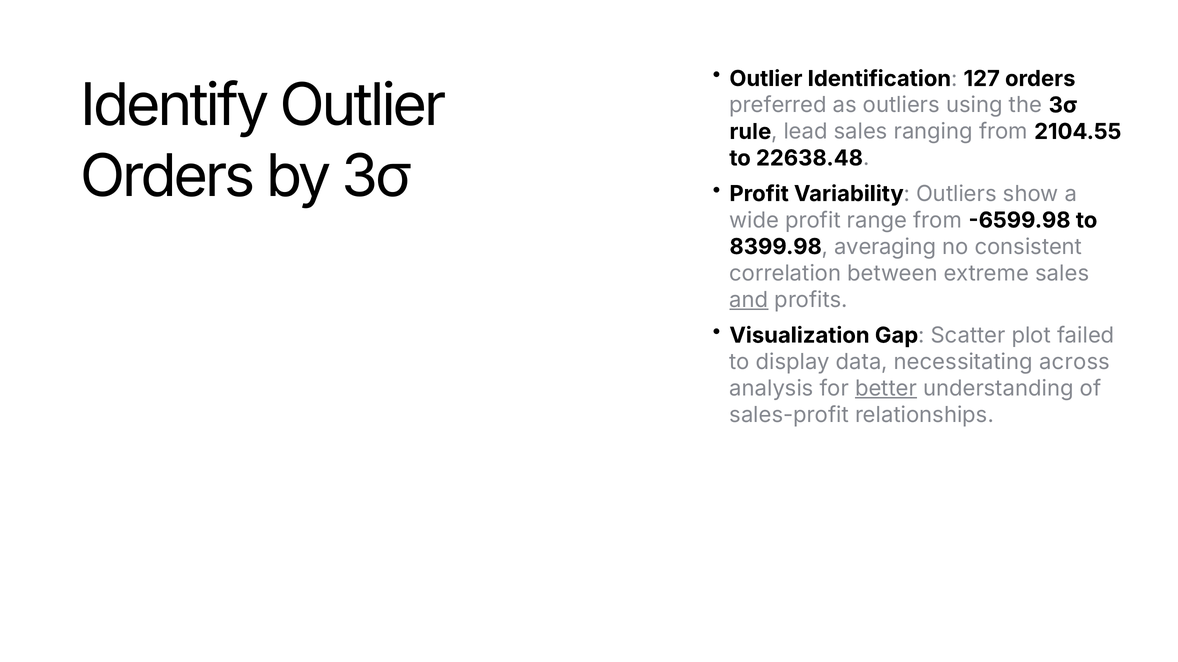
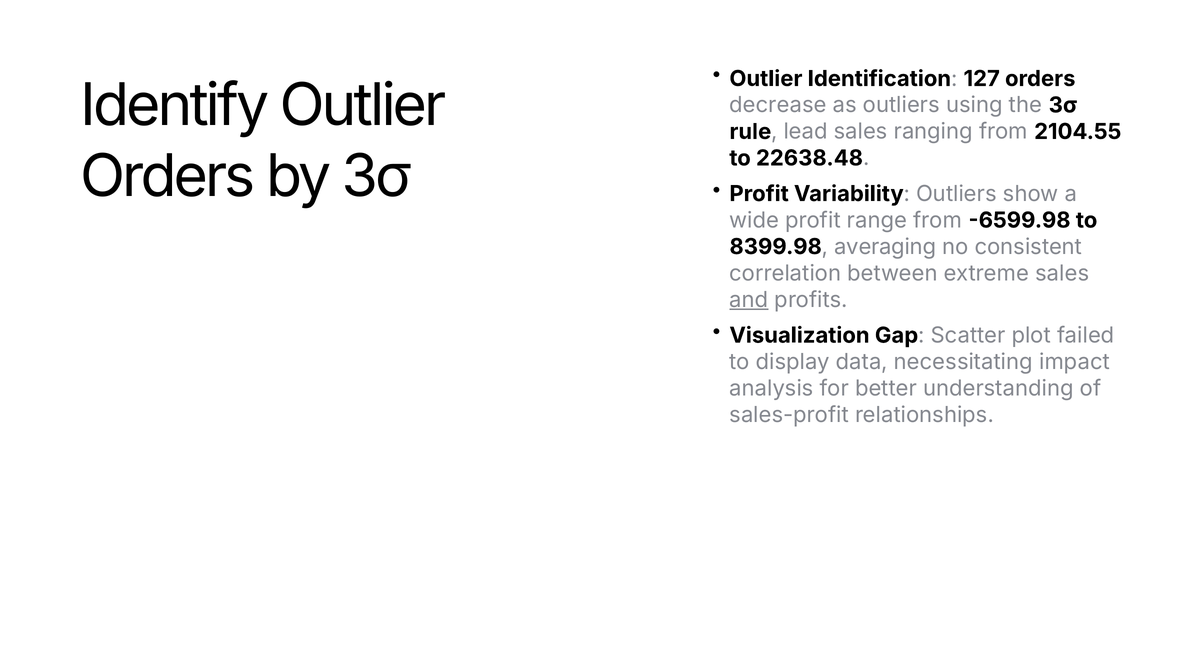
preferred: preferred -> decrease
across: across -> impact
better underline: present -> none
